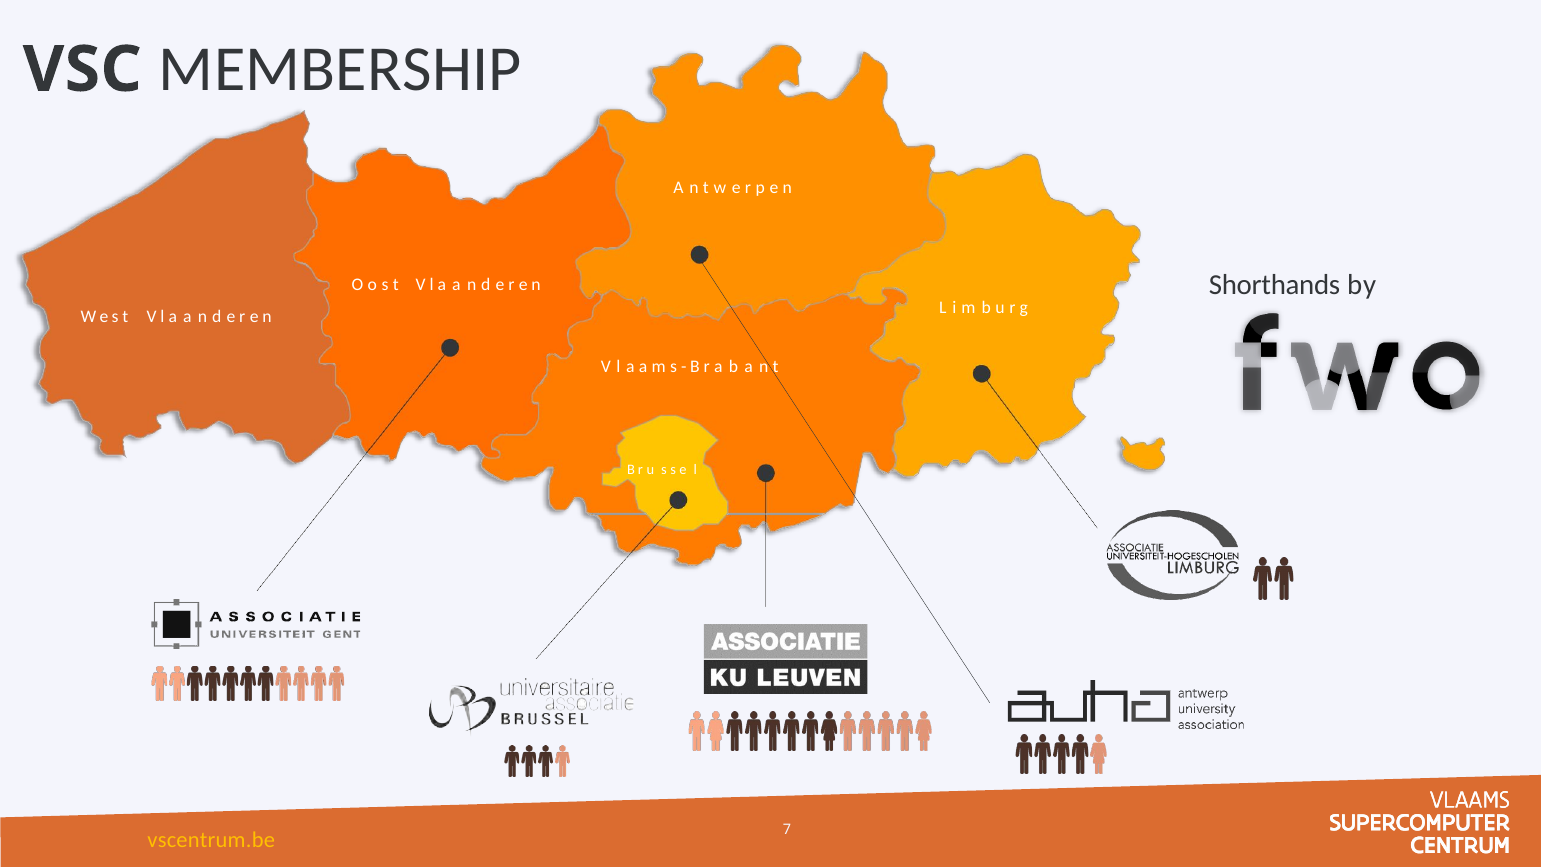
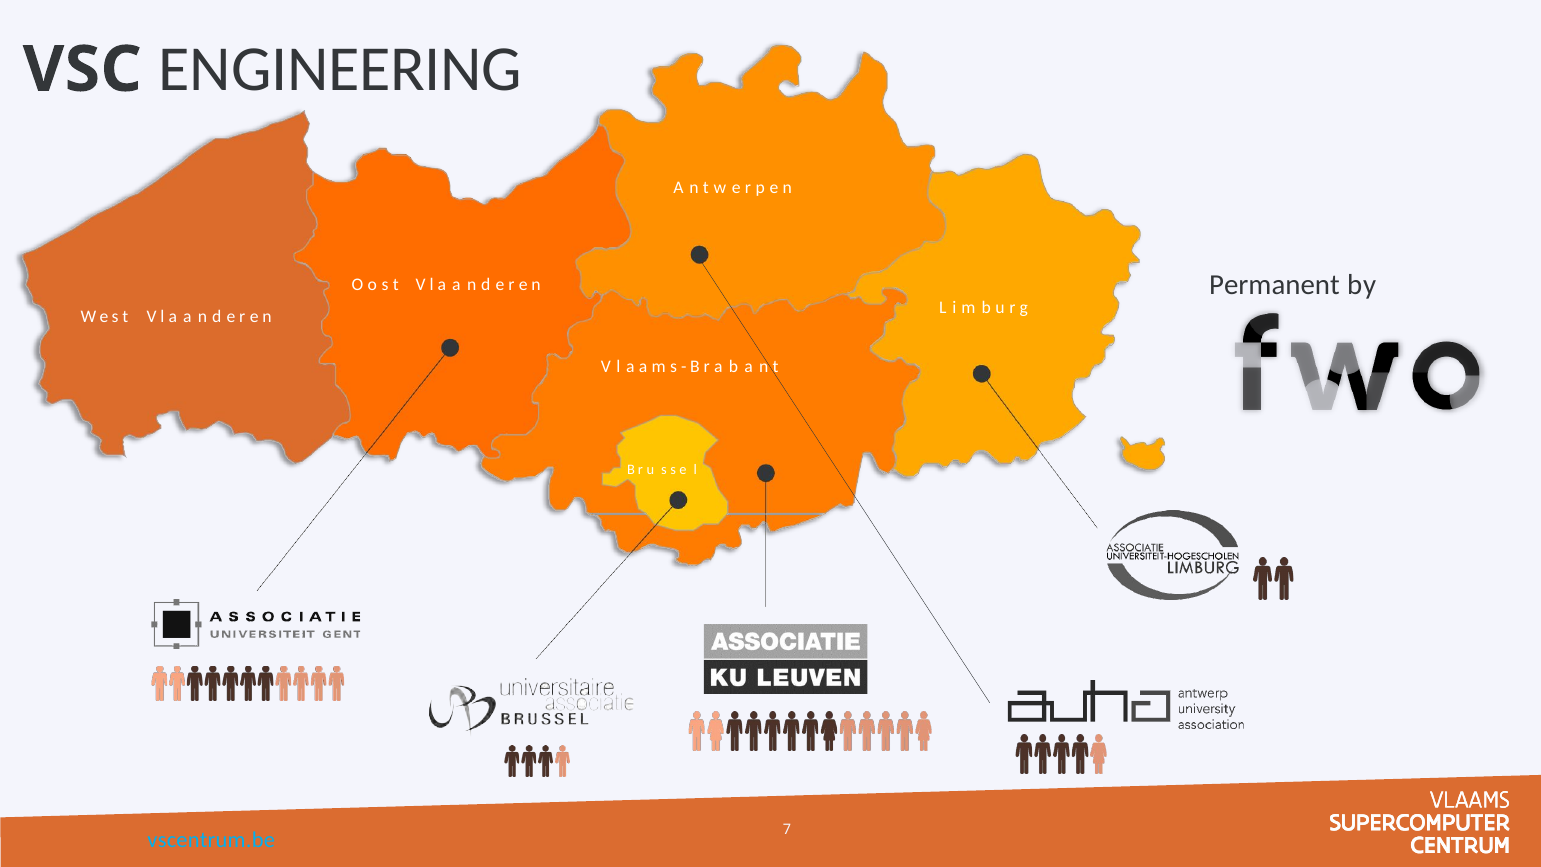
MEMBERSHIP: MEMBERSHIP -> ENGINEERING
Shorthands: Shorthands -> Permanent
vscentrum.be colour: yellow -> light blue
